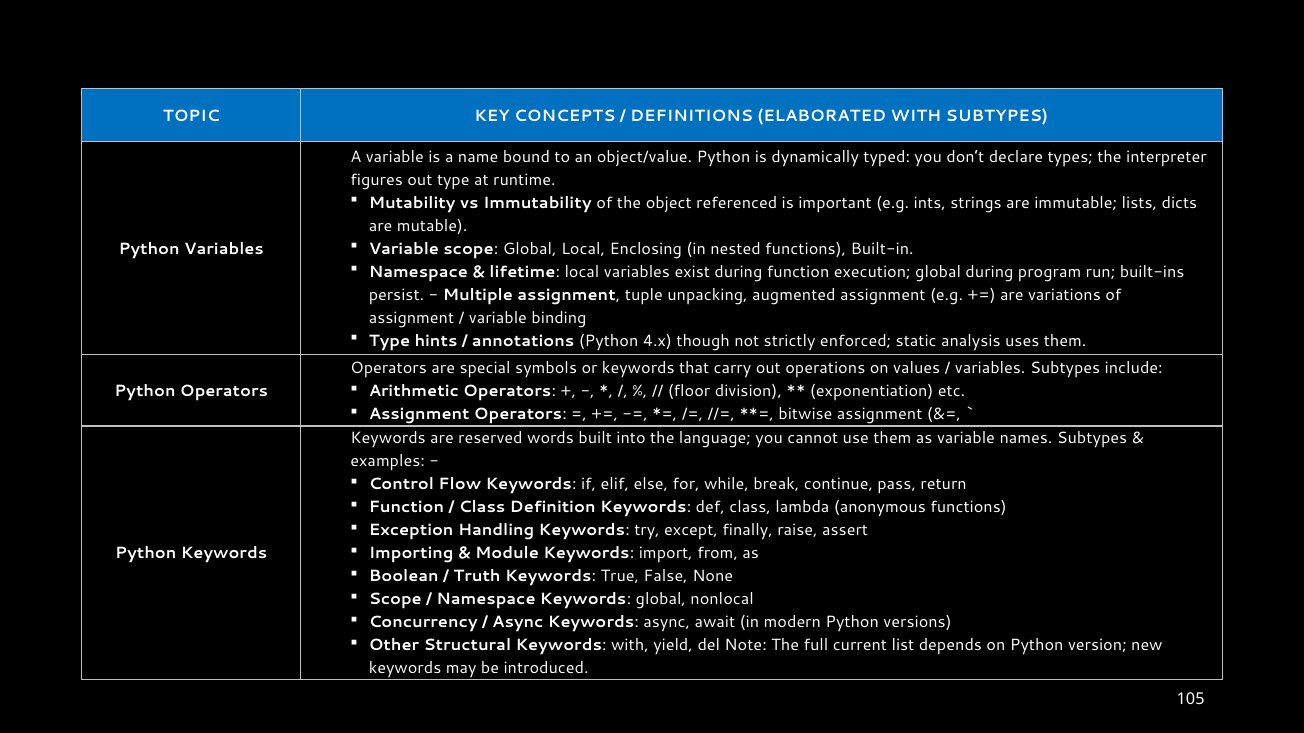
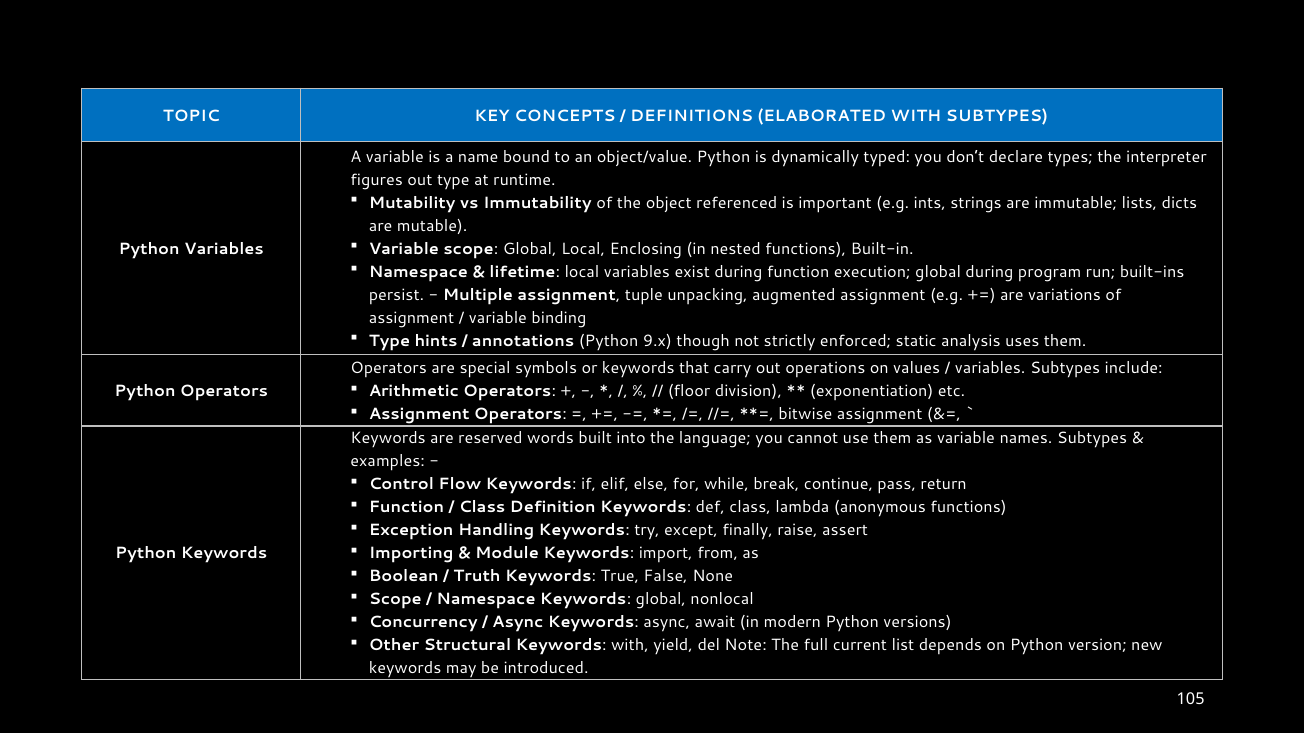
4.x: 4.x -> 9.x
